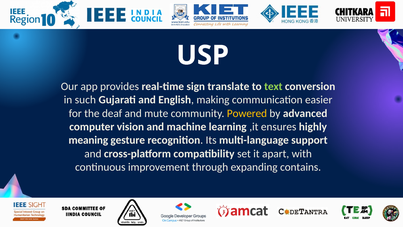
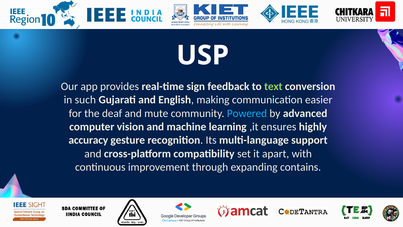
translate: translate -> feedback
Powered colour: yellow -> light blue
meaning: meaning -> accuracy
